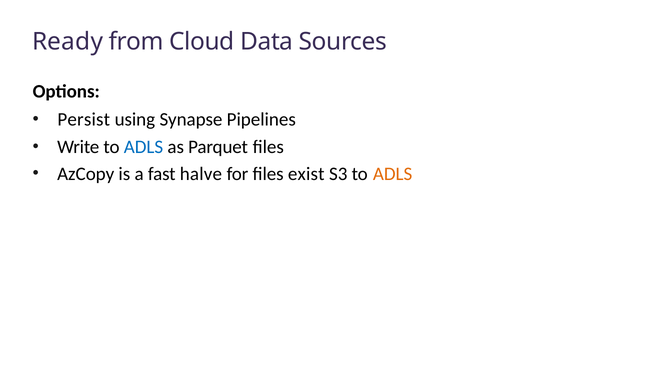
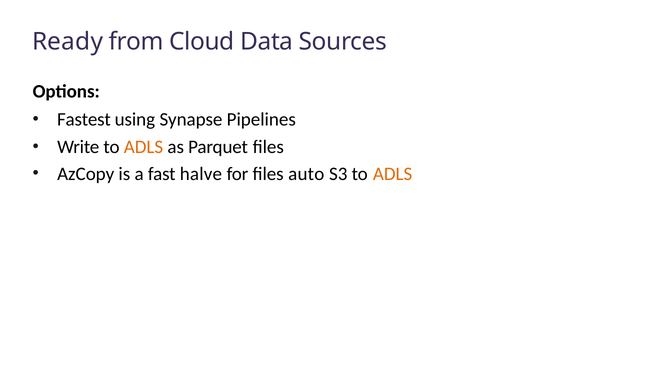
Persist: Persist -> Fastest
ADLS at (144, 147) colour: blue -> orange
exist: exist -> auto
